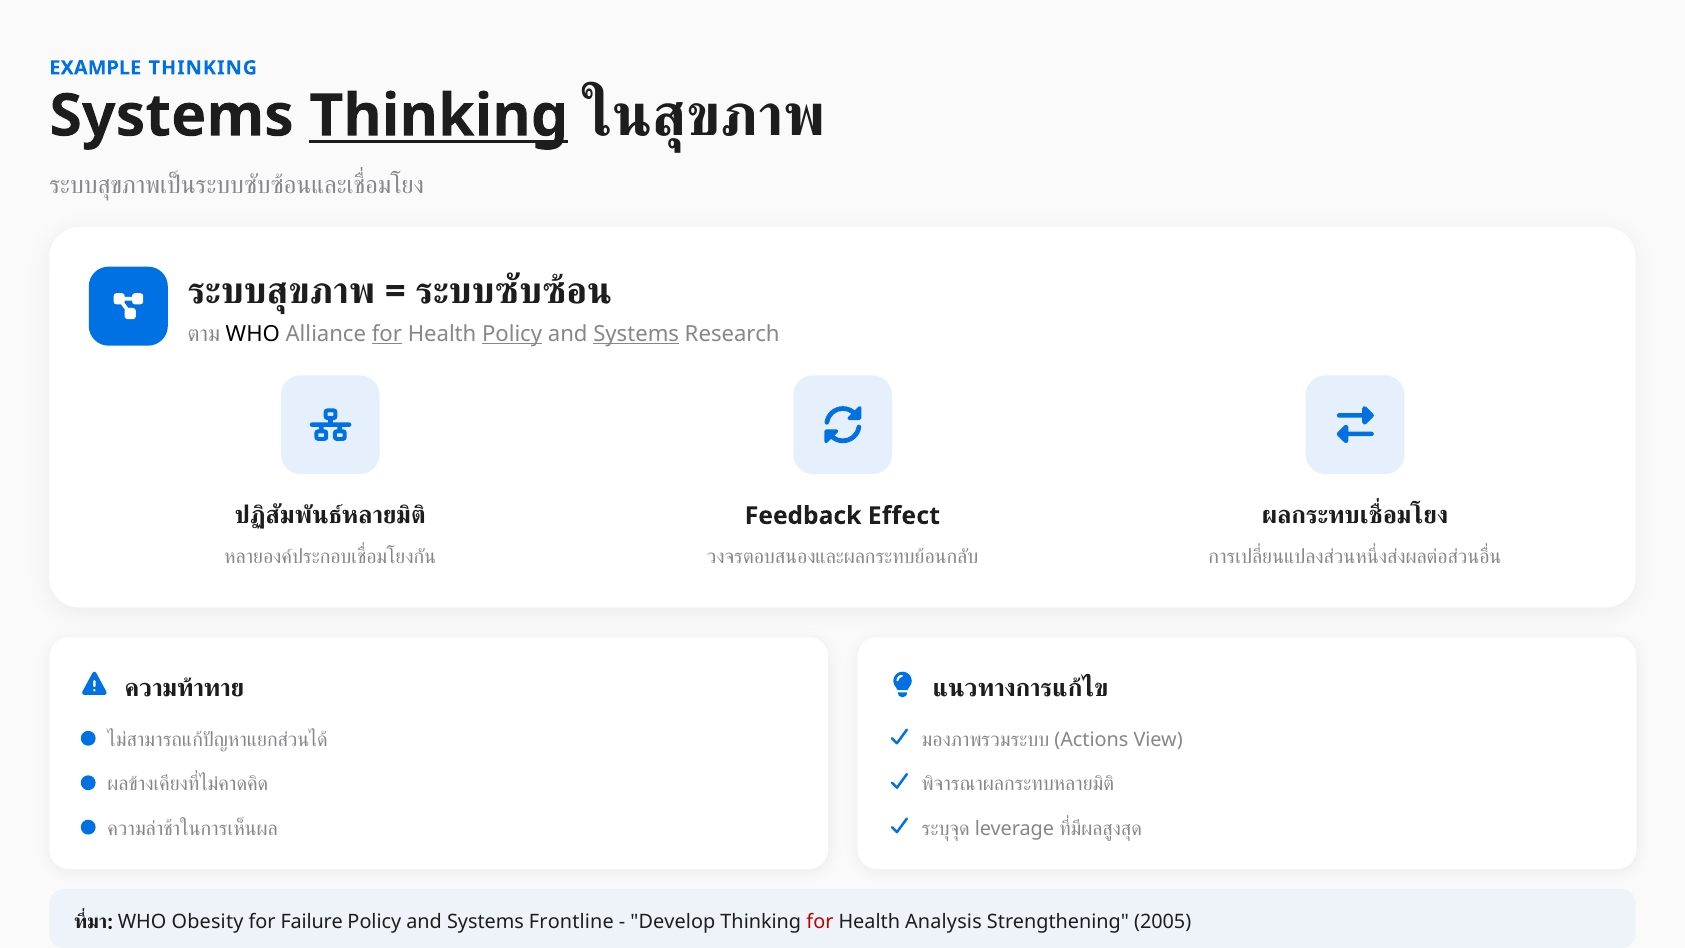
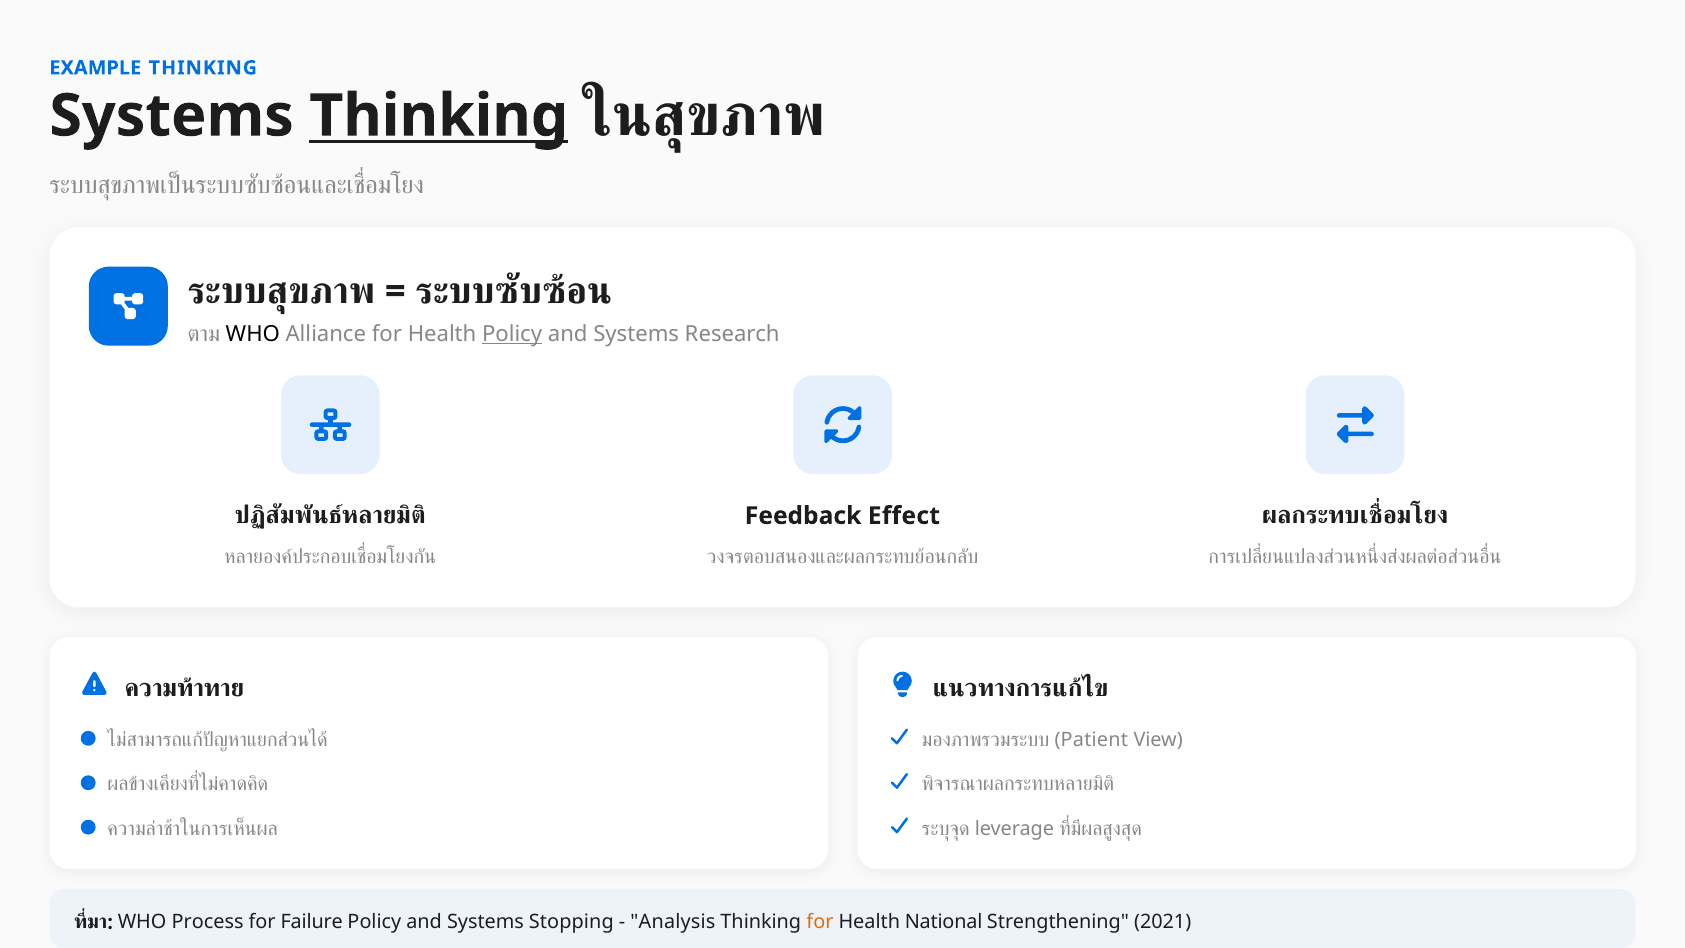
for at (387, 334) underline: present -> none
Systems at (636, 334) underline: present -> none
Actions: Actions -> Patient
Obesity: Obesity -> Process
Frontline: Frontline -> Stopping
Develop: Develop -> Analysis
for at (820, 922) colour: red -> orange
Analysis: Analysis -> National
2005: 2005 -> 2021
